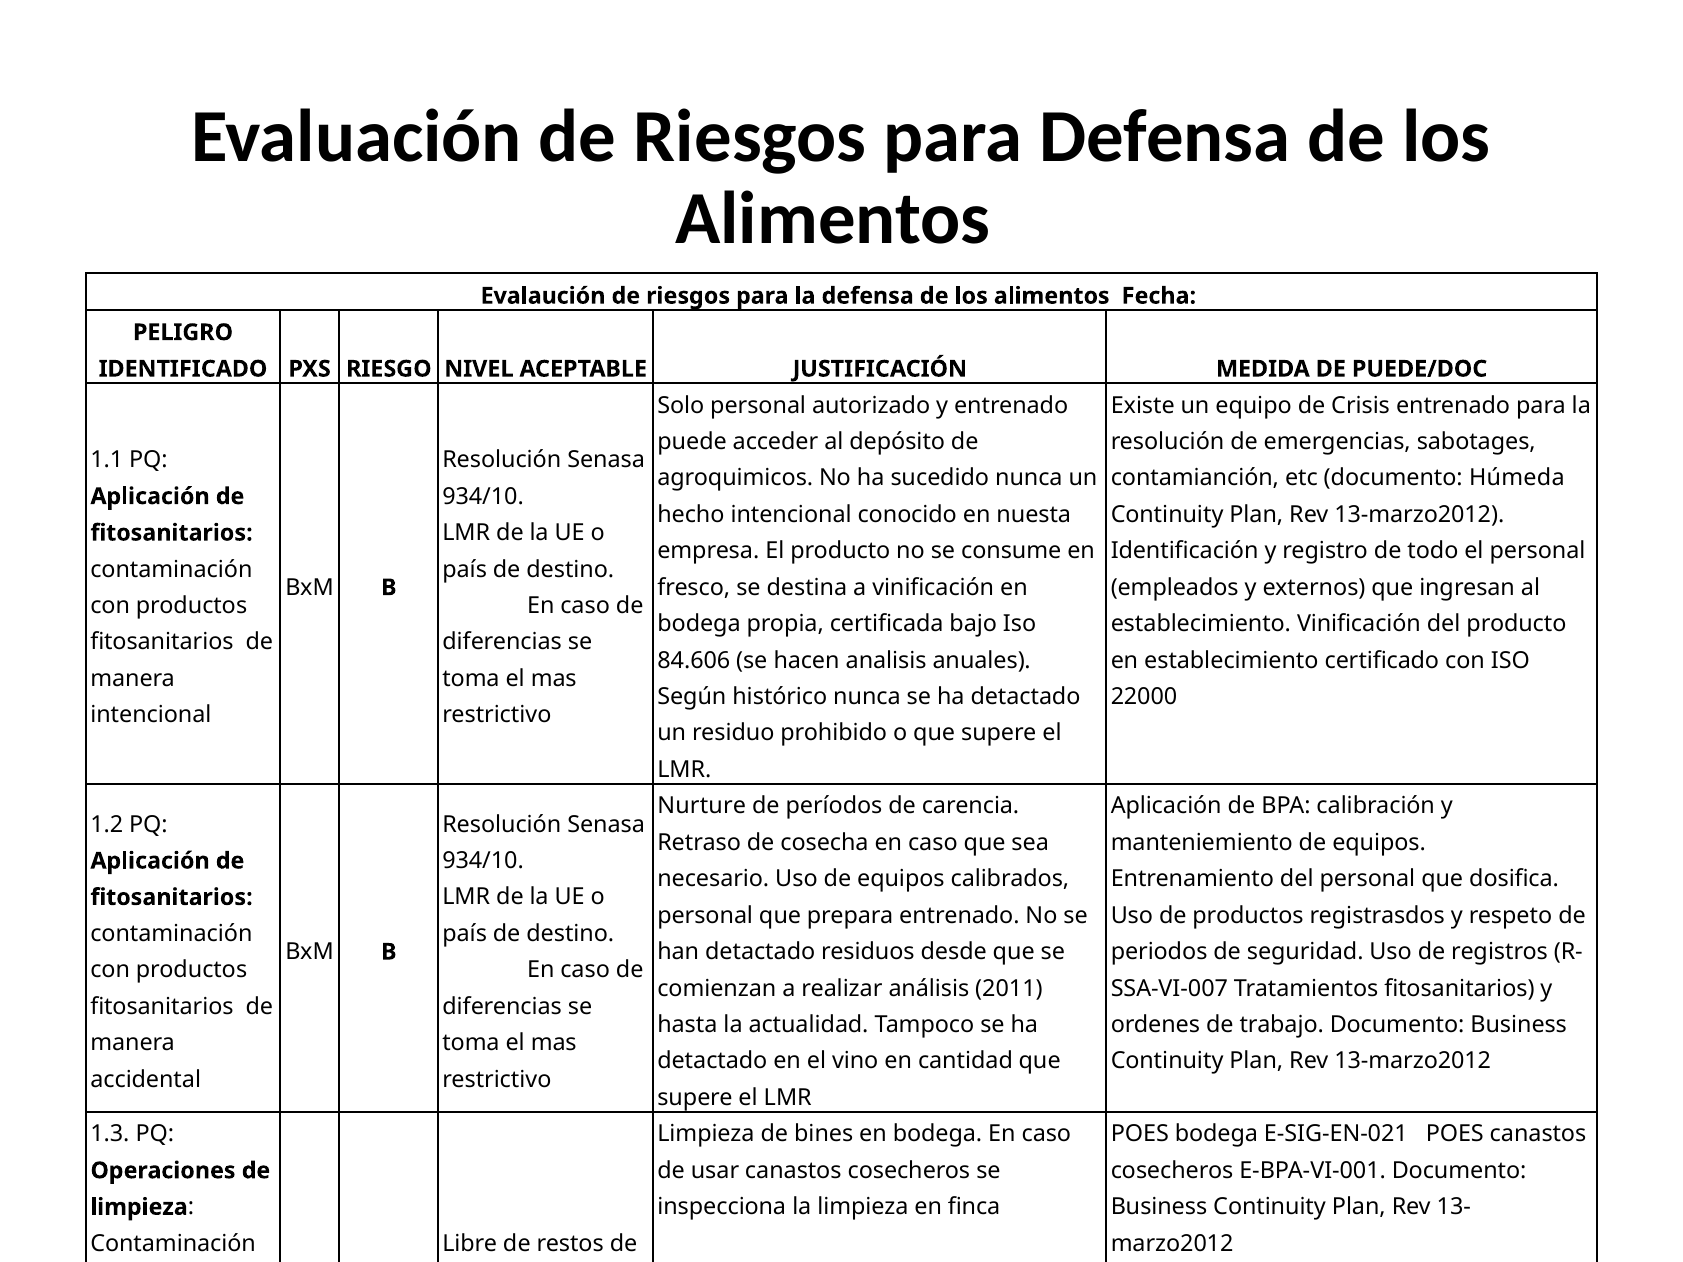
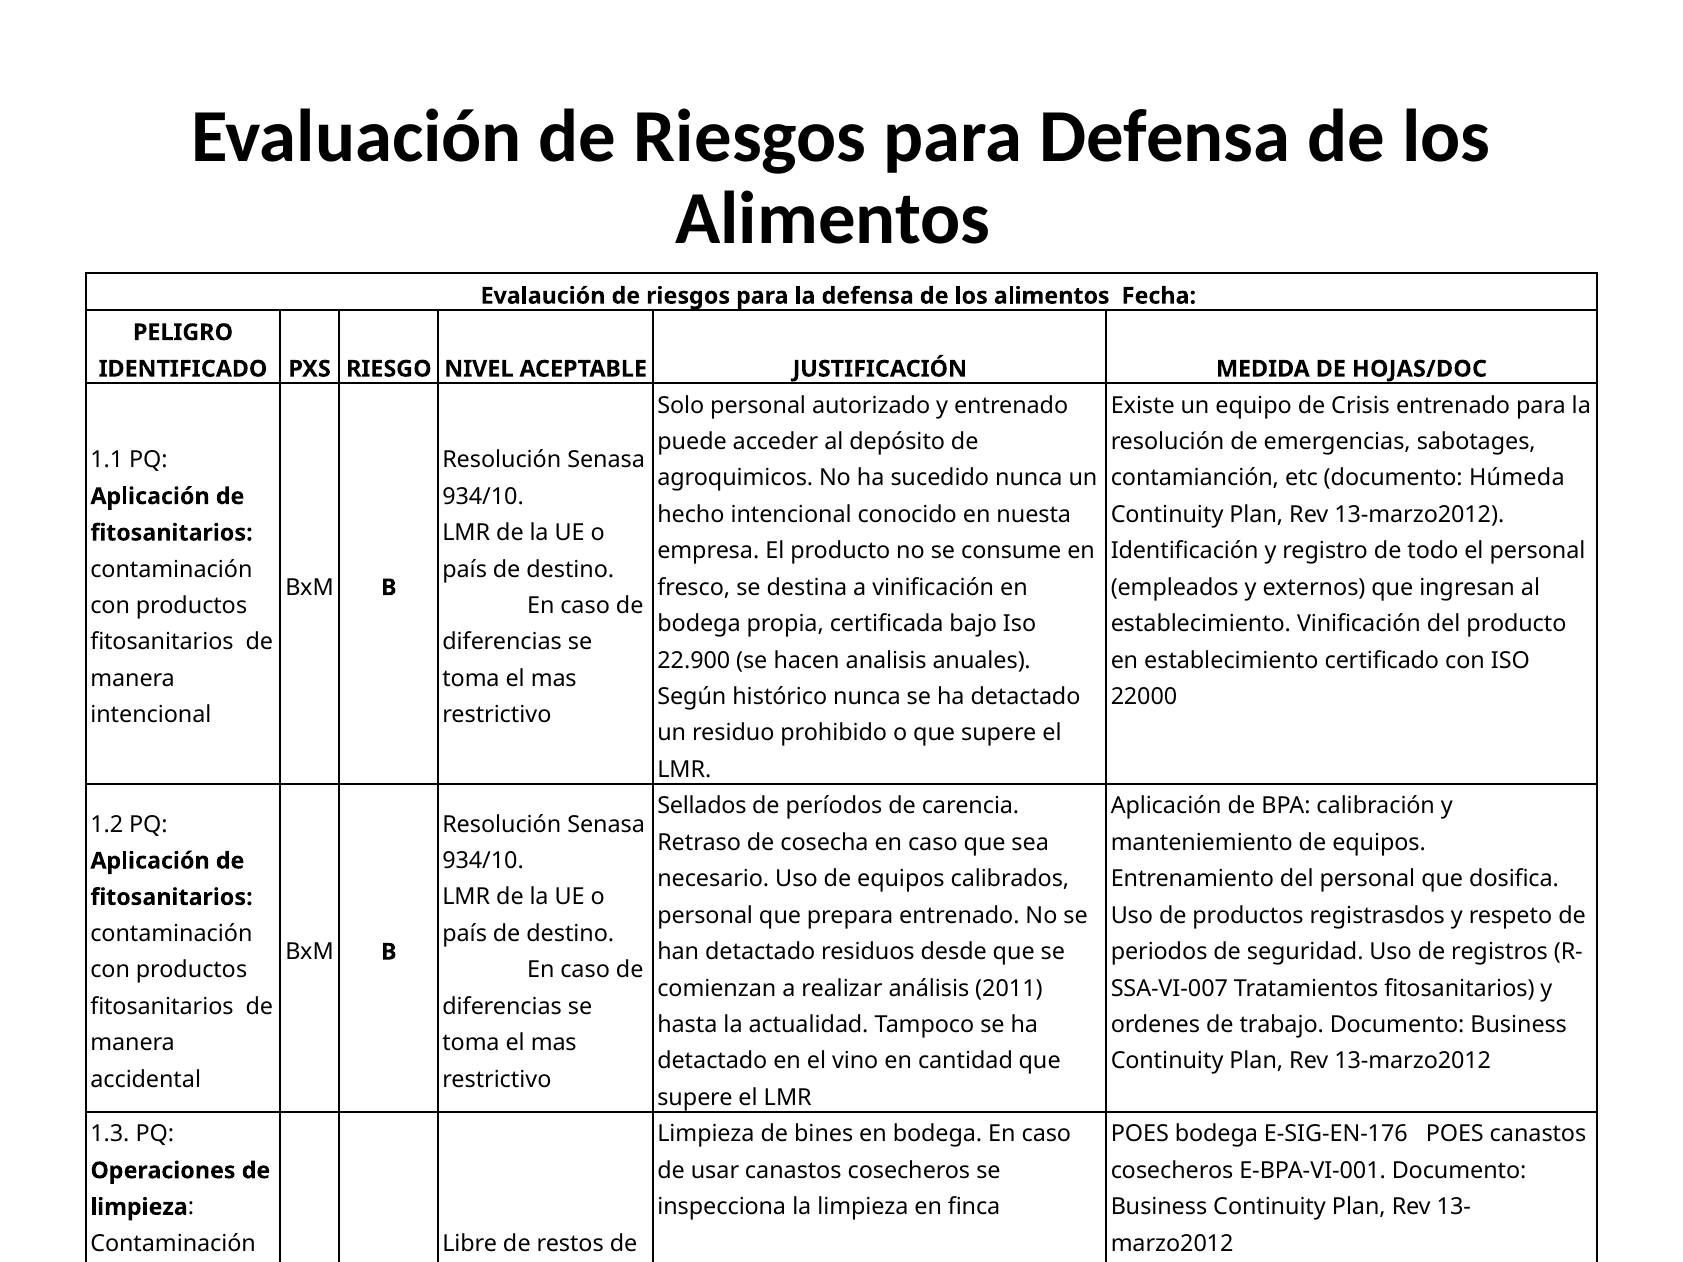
PUEDE/DOC: PUEDE/DOC -> HOJAS/DOC
84.606: 84.606 -> 22.900
Nurture: Nurture -> Sellados
E-SIG-EN-021: E-SIG-EN-021 -> E-SIG-EN-176
